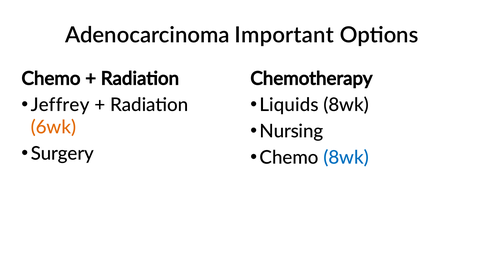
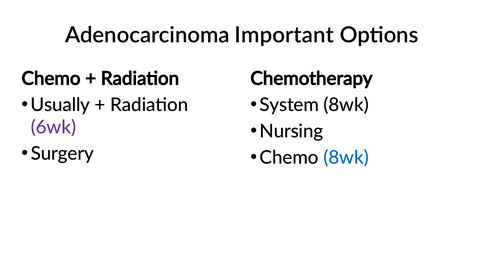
Jeffrey: Jeffrey -> Usually
Liquids: Liquids -> System
6wk colour: orange -> purple
